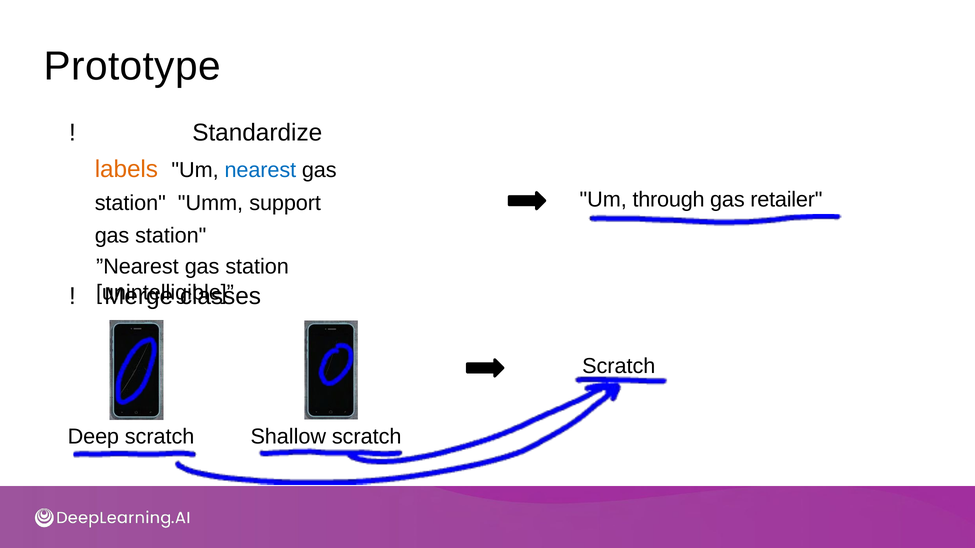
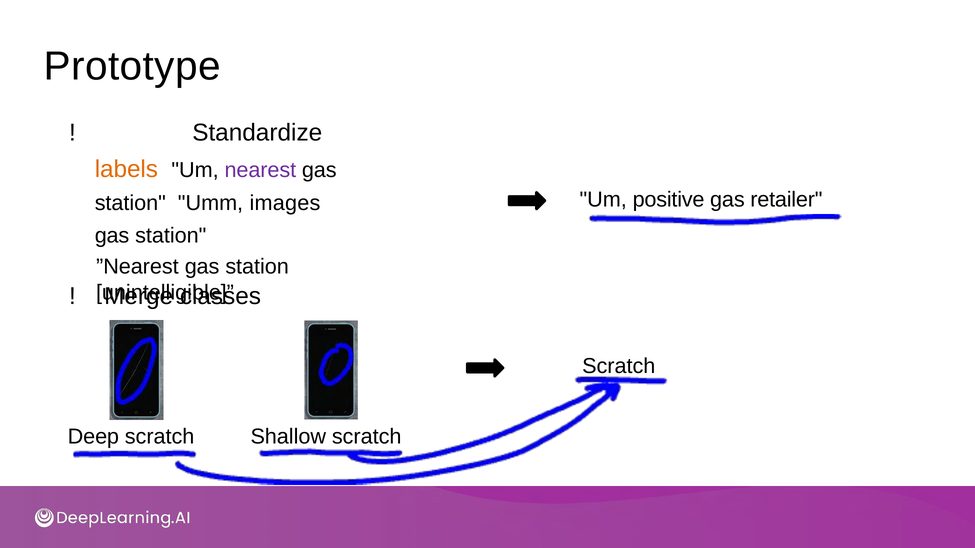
nearest colour: blue -> purple
through: through -> positive
support: support -> images
